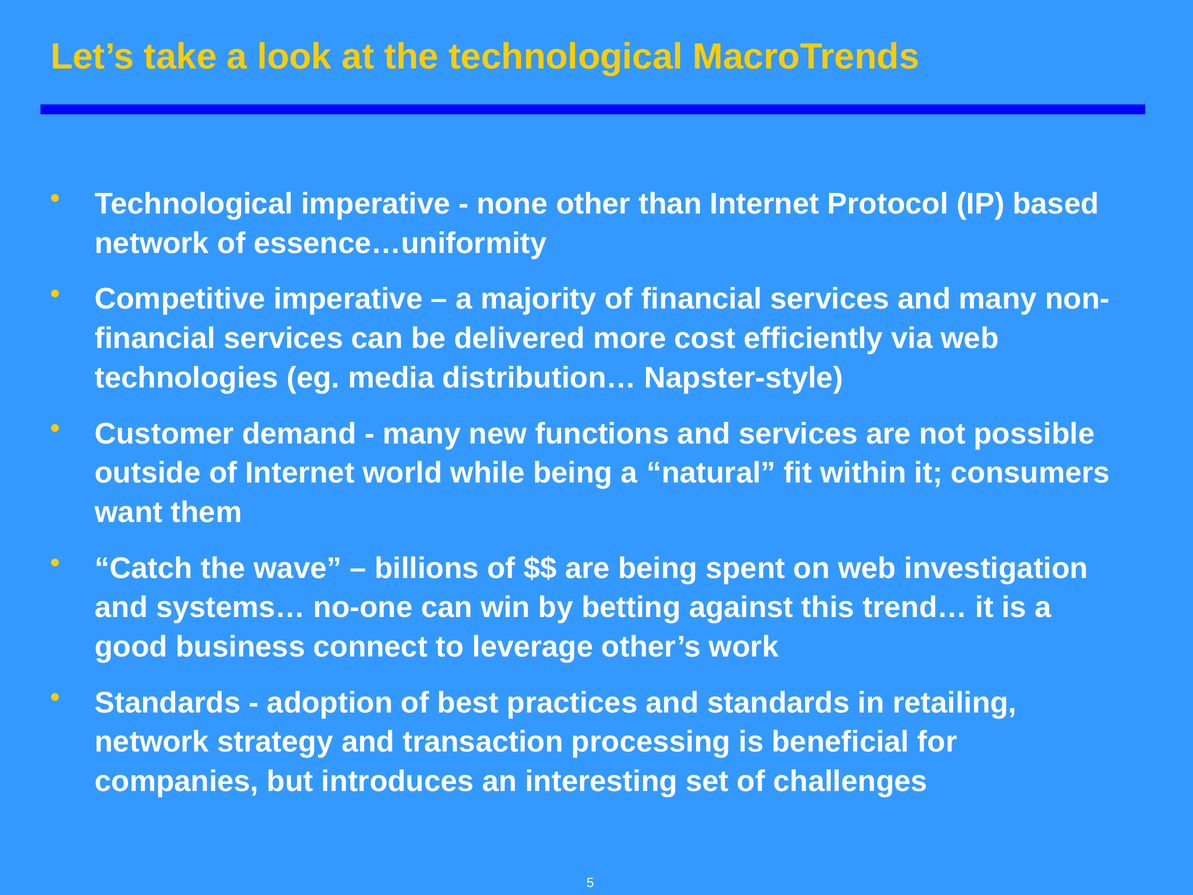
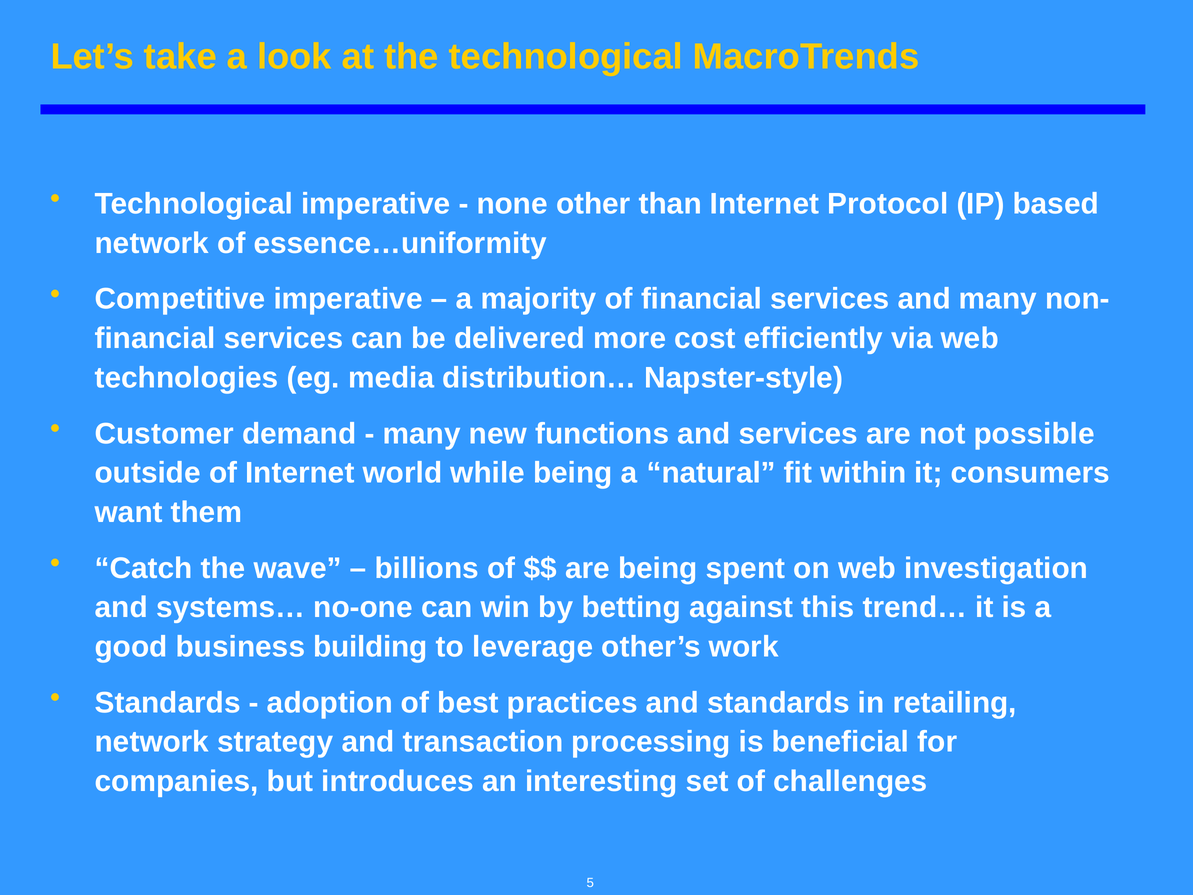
connect: connect -> building
